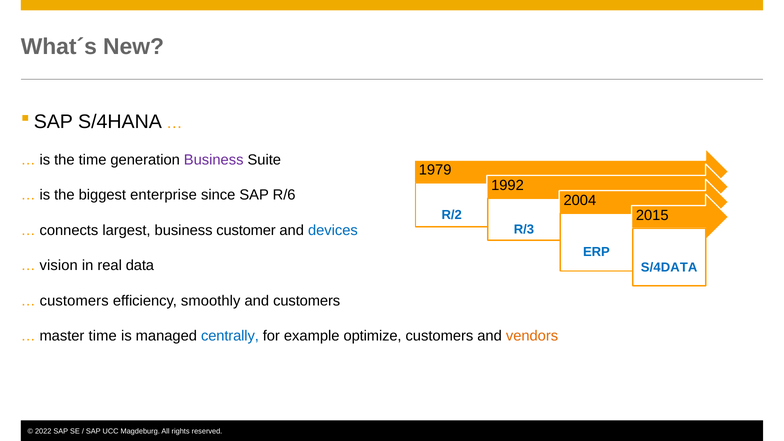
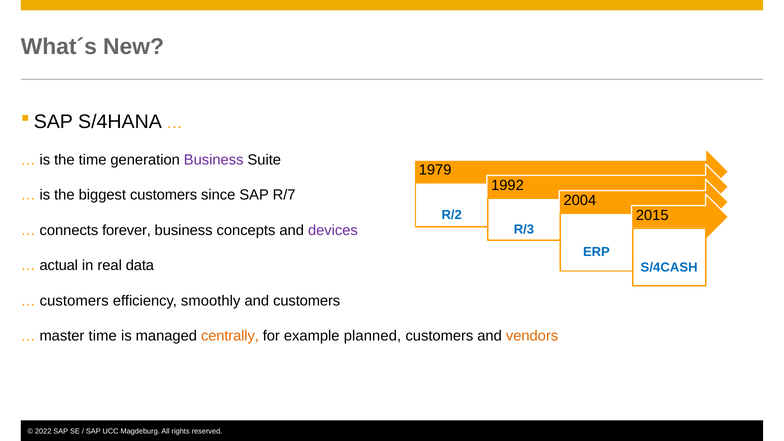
biggest enterprise: enterprise -> customers
R/6: R/6 -> R/7
largest: largest -> forever
customer: customer -> concepts
devices colour: blue -> purple
vision: vision -> actual
S/4DATA: S/4DATA -> S/4CASH
centrally colour: blue -> orange
optimize: optimize -> planned
